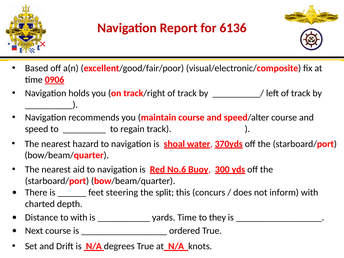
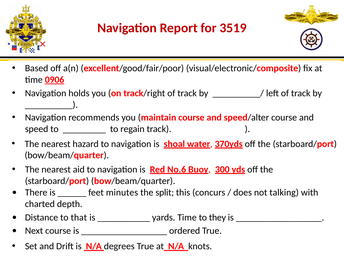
6136: 6136 -> 3519
steering: steering -> minutes
inform: inform -> talking
to with: with -> that
